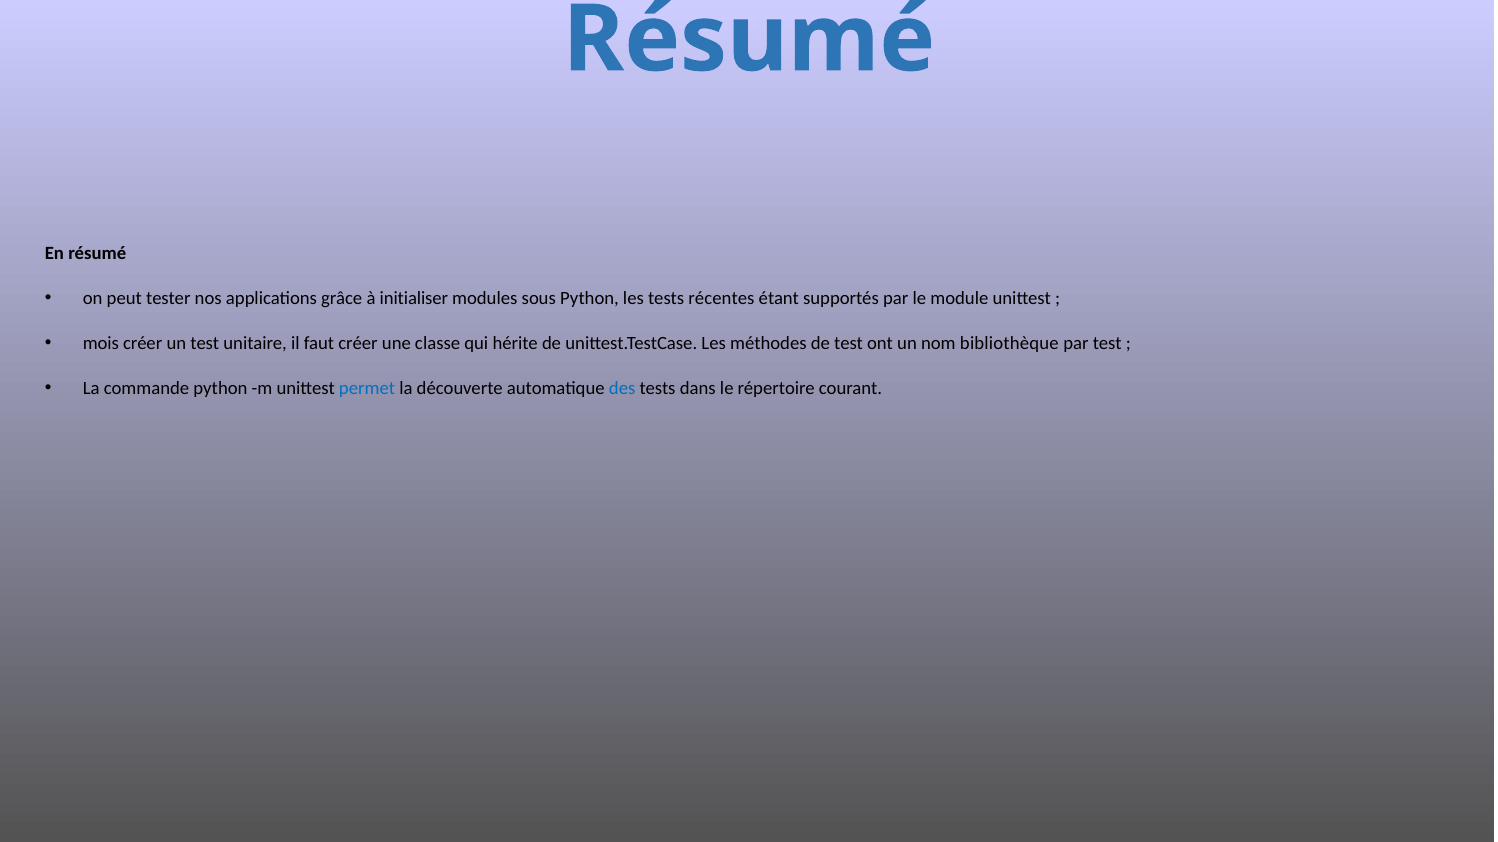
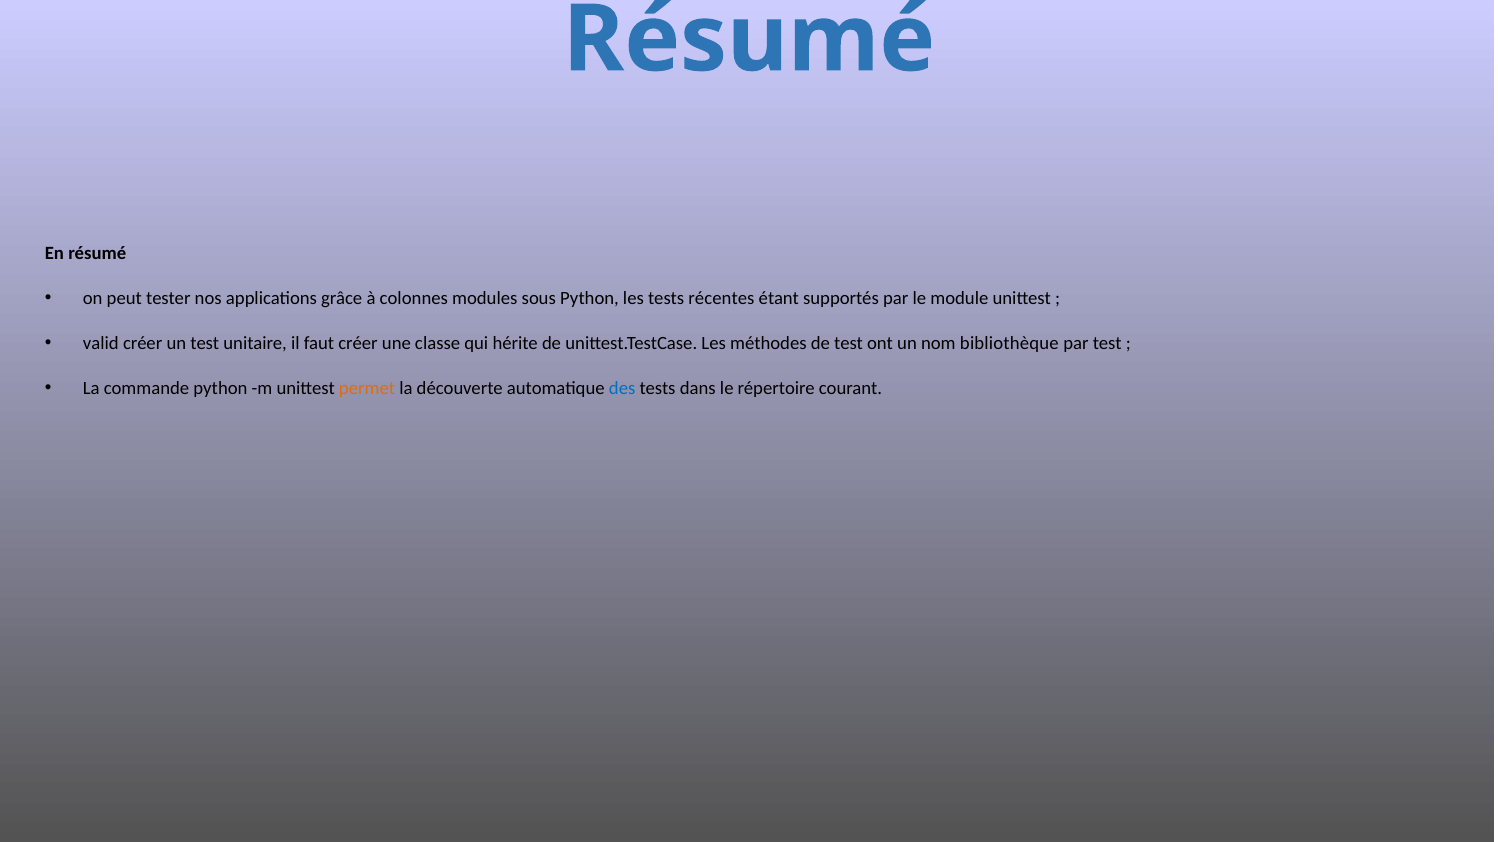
initialiser: initialiser -> colonnes
mois: mois -> valid
permet colour: blue -> orange
